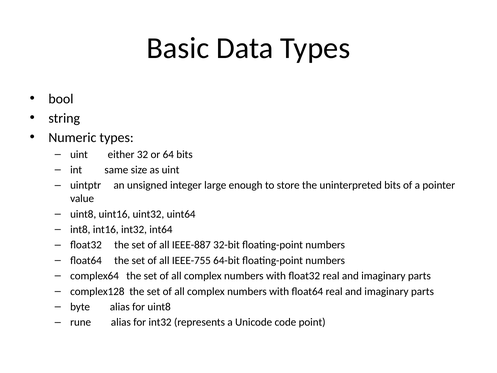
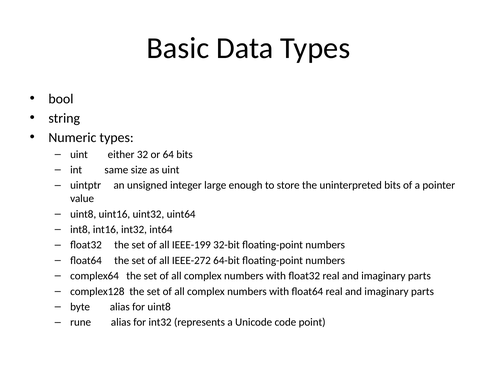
IEEE-887: IEEE-887 -> IEEE-199
IEEE-755: IEEE-755 -> IEEE-272
